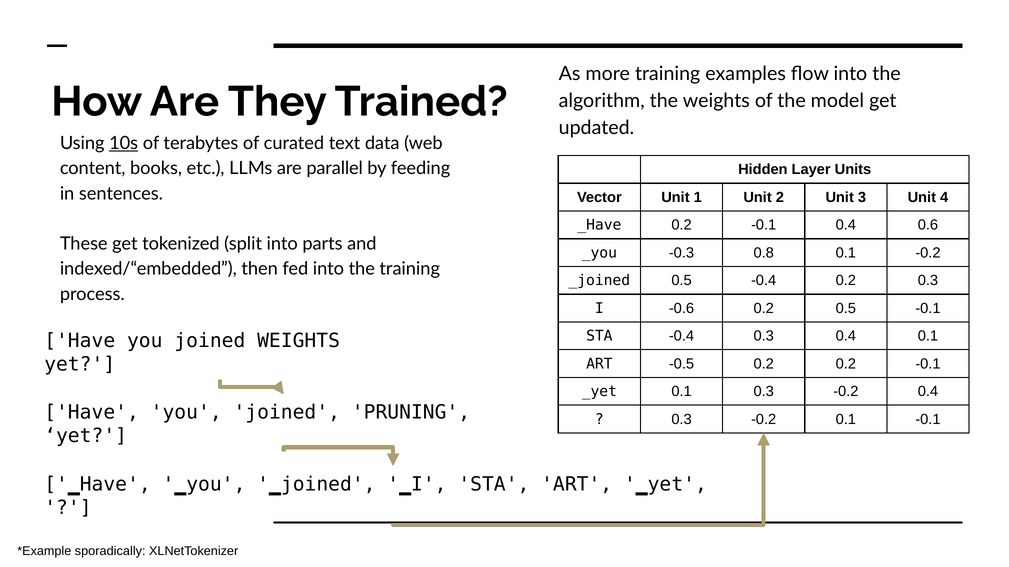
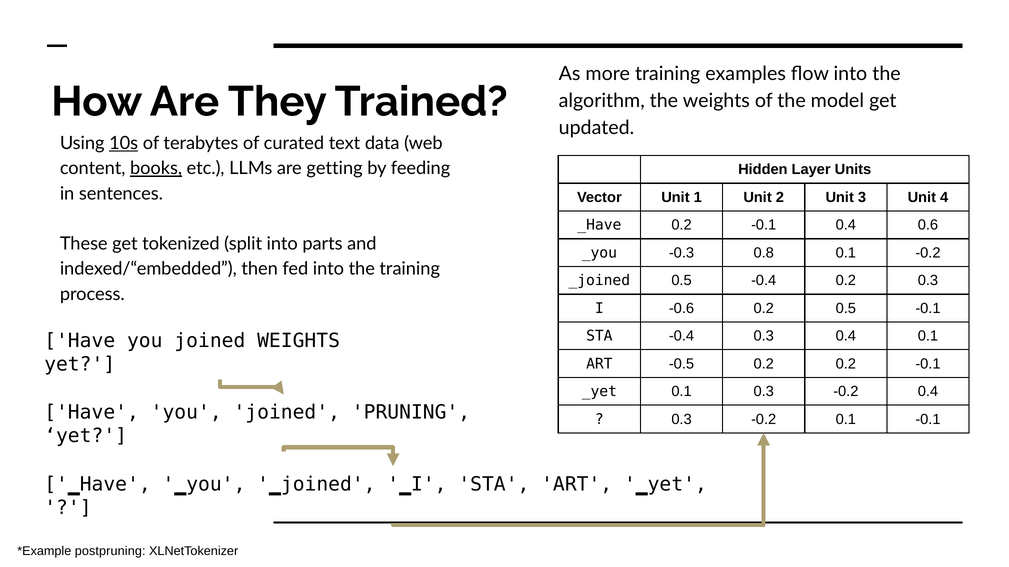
books underline: none -> present
parallel: parallel -> getting
sporadically: sporadically -> postpruning
